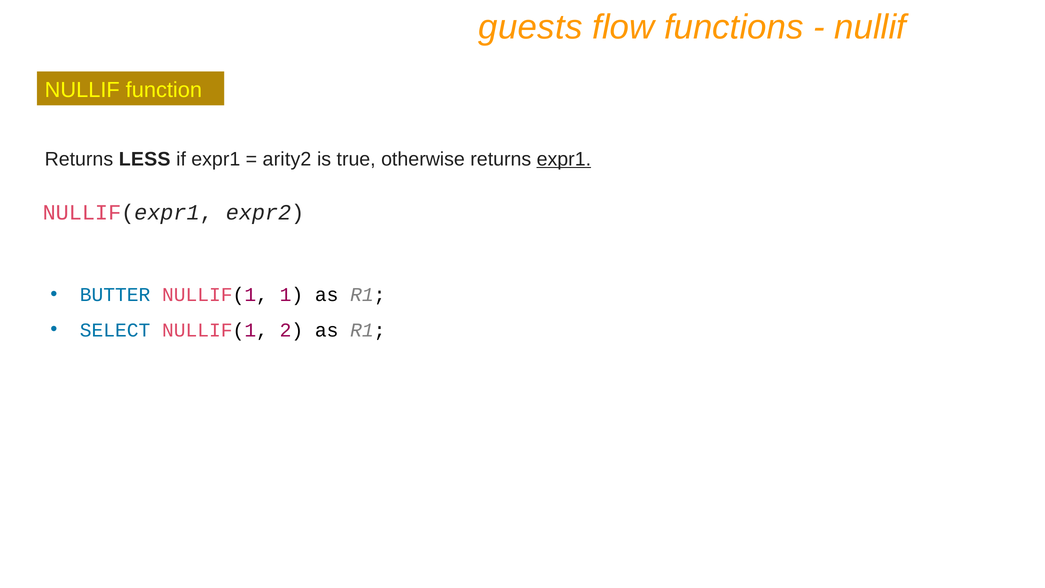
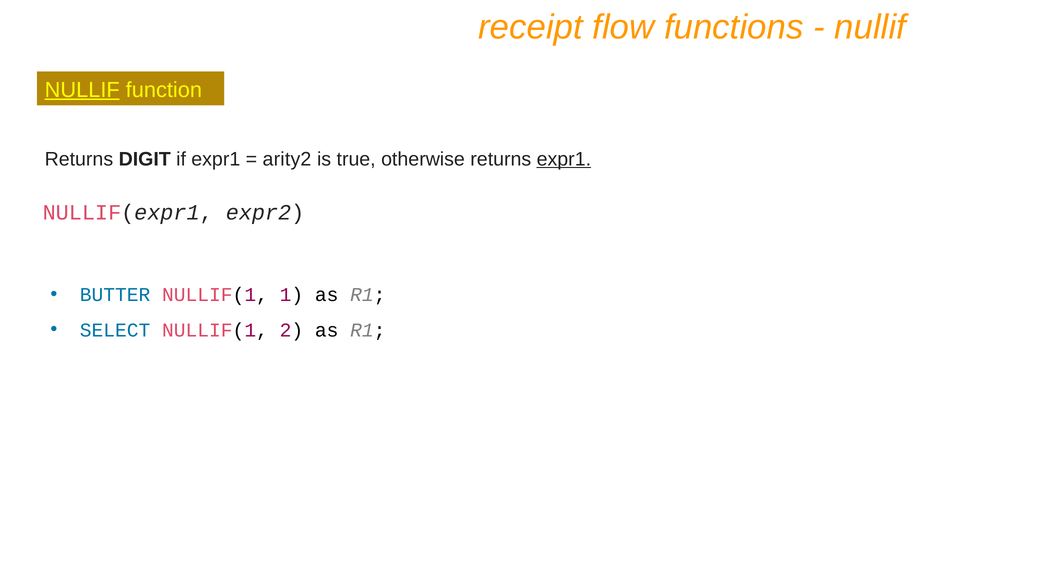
guests: guests -> receipt
NULLIF at (82, 90) underline: none -> present
LESS: LESS -> DIGIT
